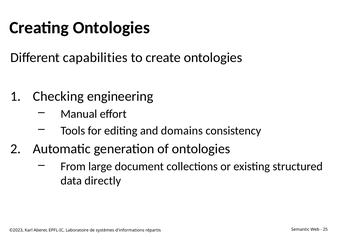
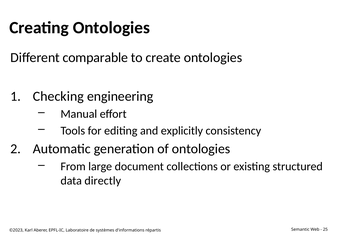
capabilities: capabilities -> comparable
domains: domains -> explicitly
